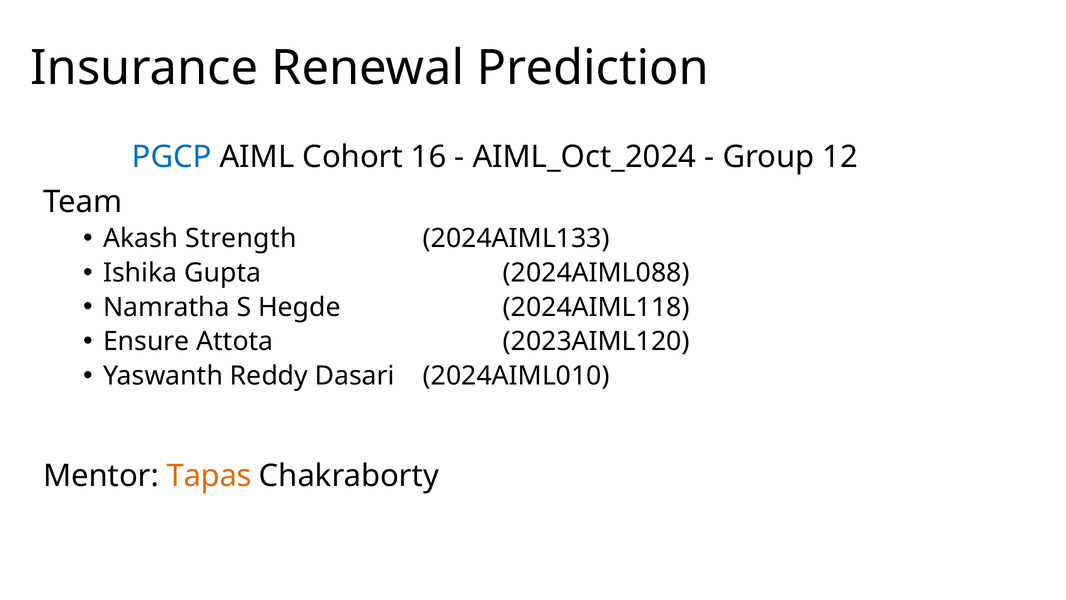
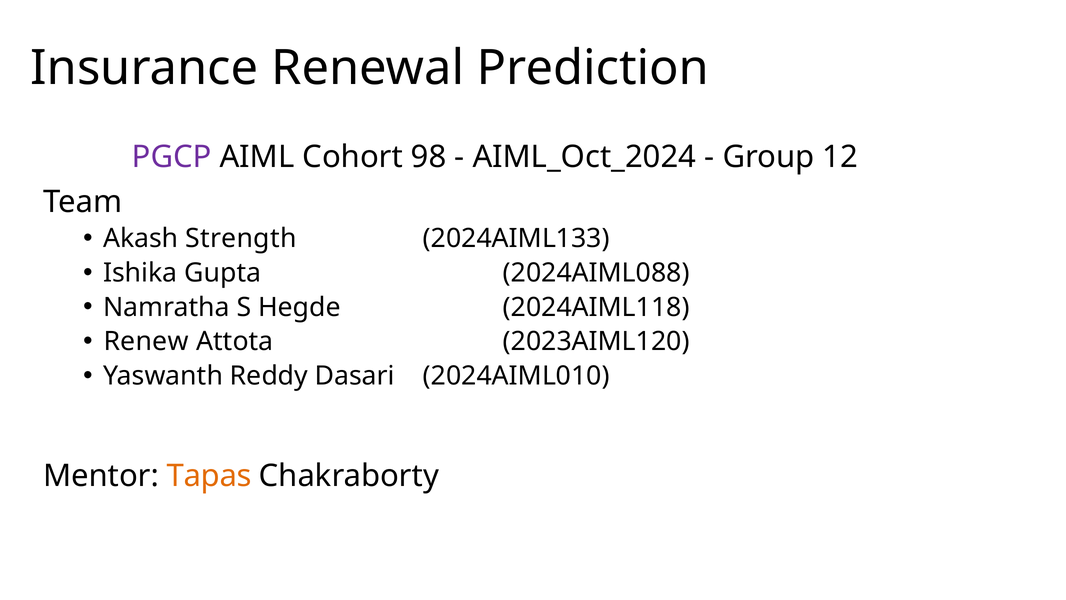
PGCP colour: blue -> purple
16: 16 -> 98
Ensure: Ensure -> Renew
